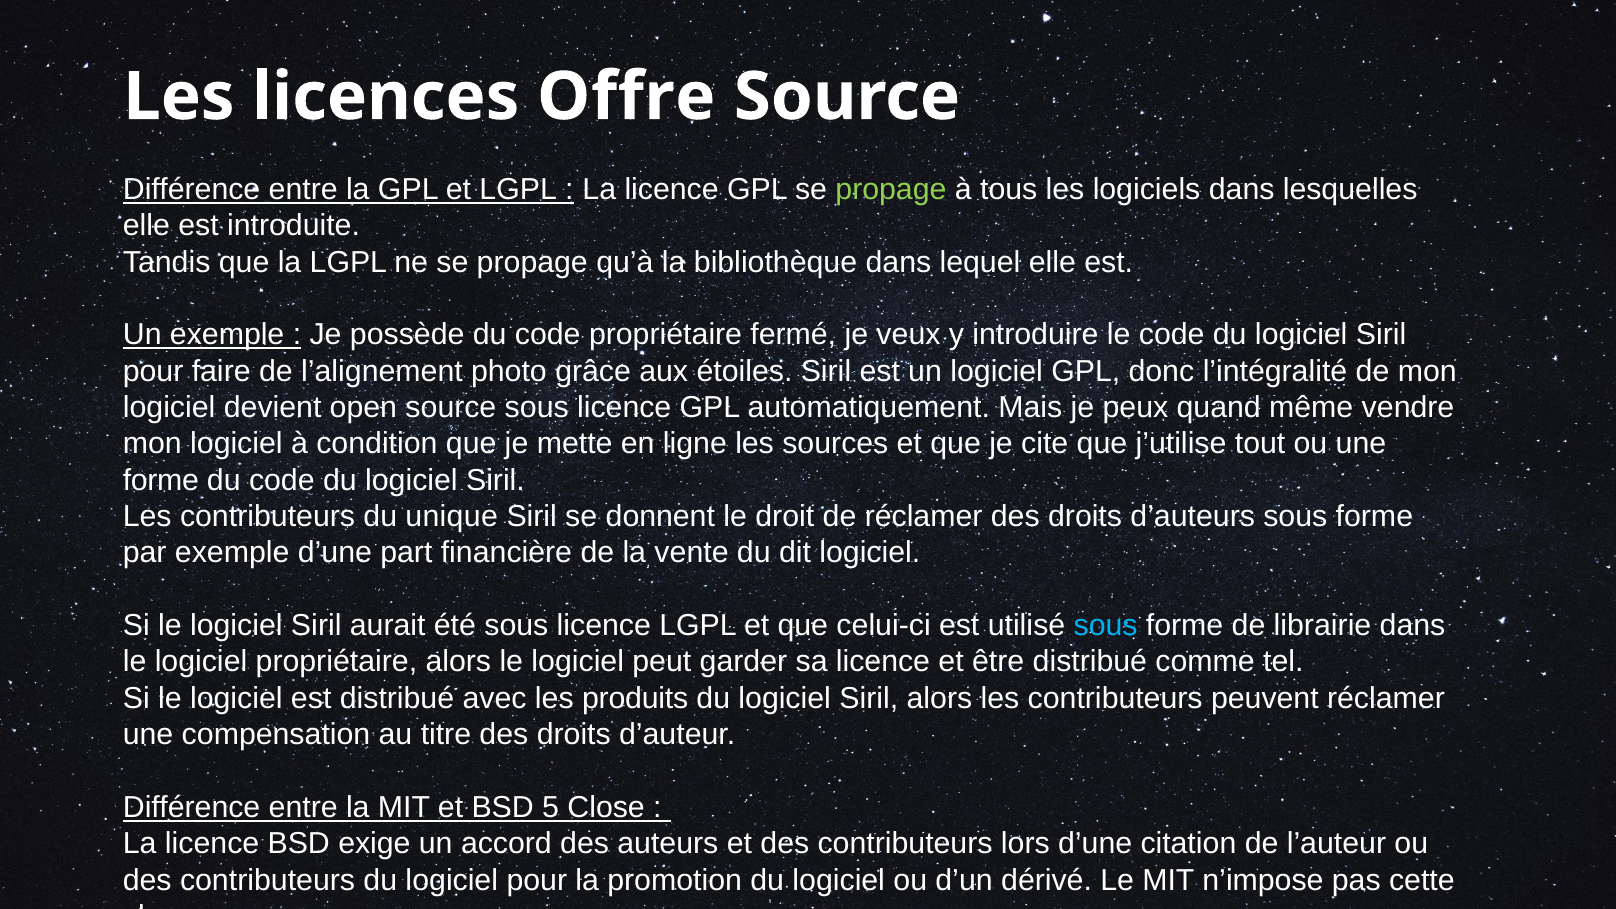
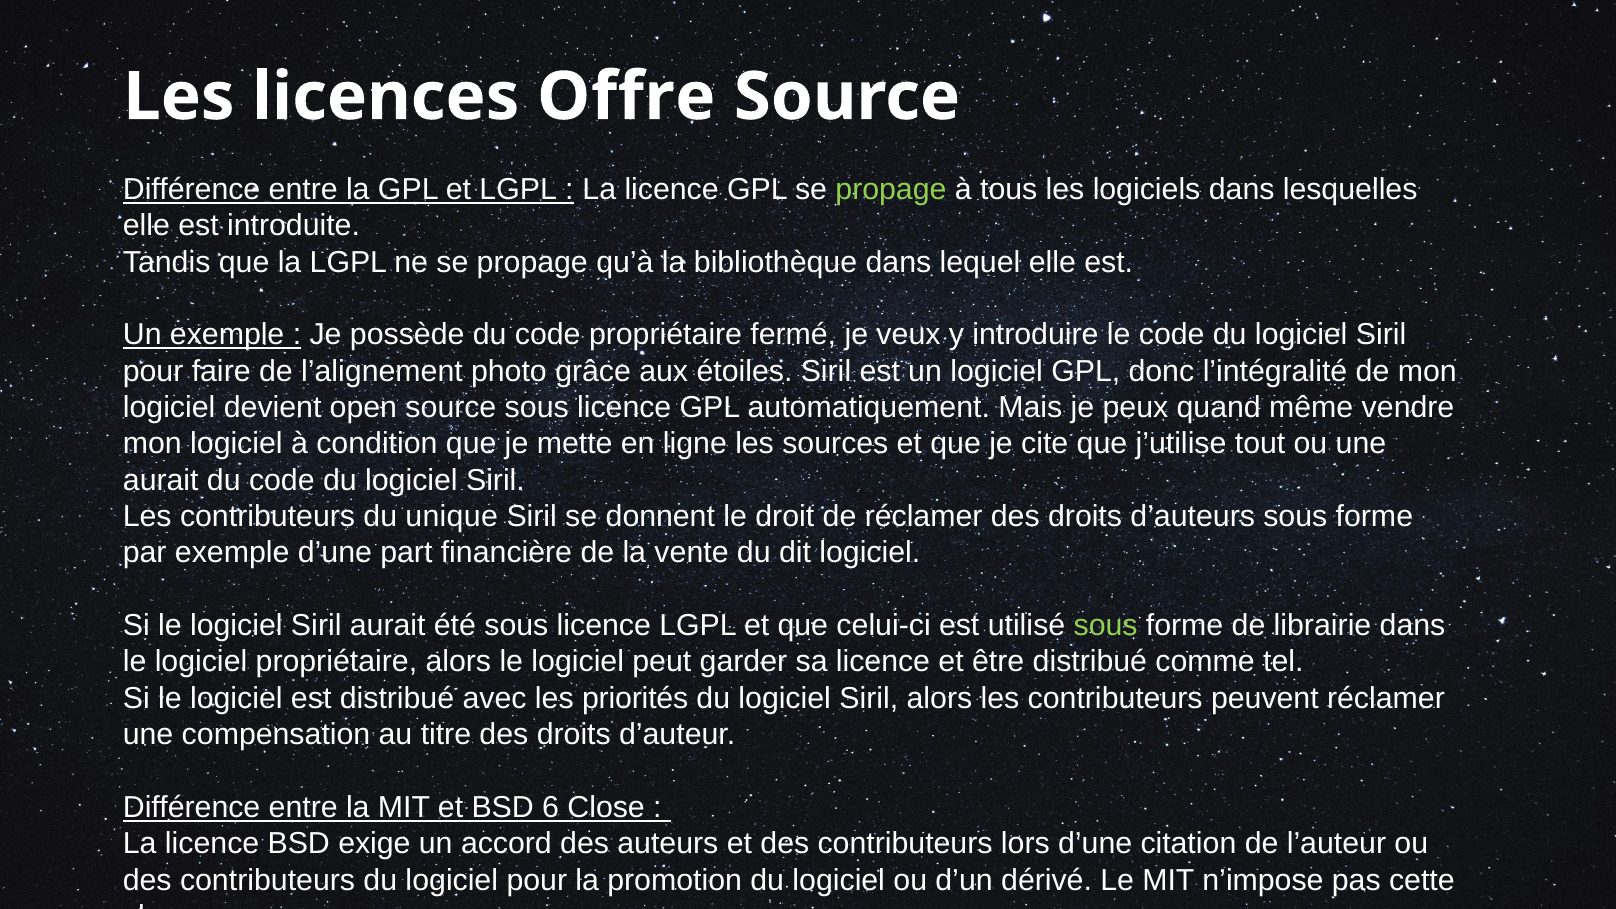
forme at (161, 480): forme -> aurait
sous at (1106, 626) colour: light blue -> light green
produits: produits -> priorités
5: 5 -> 6
